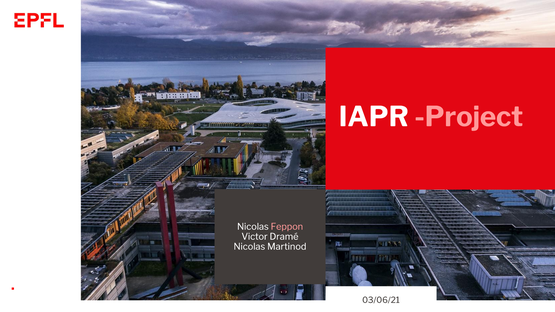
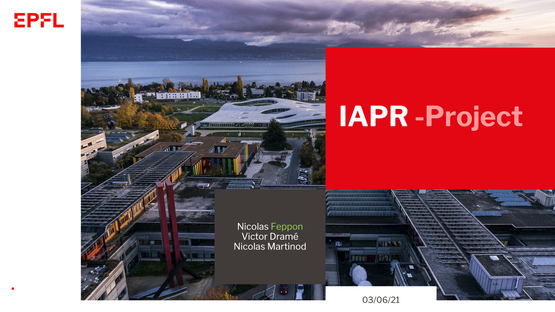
Feppon colour: pink -> light green
